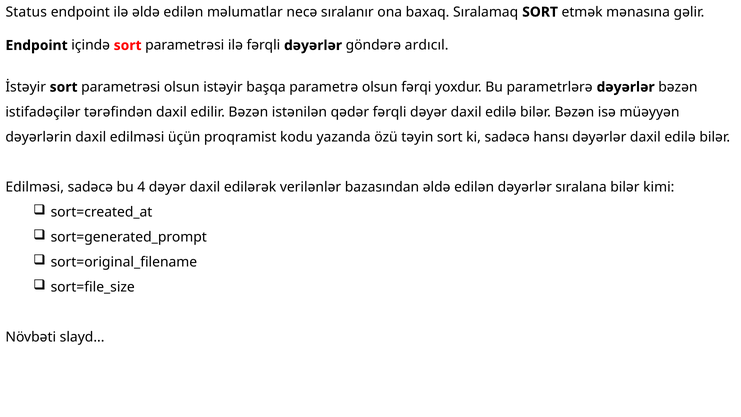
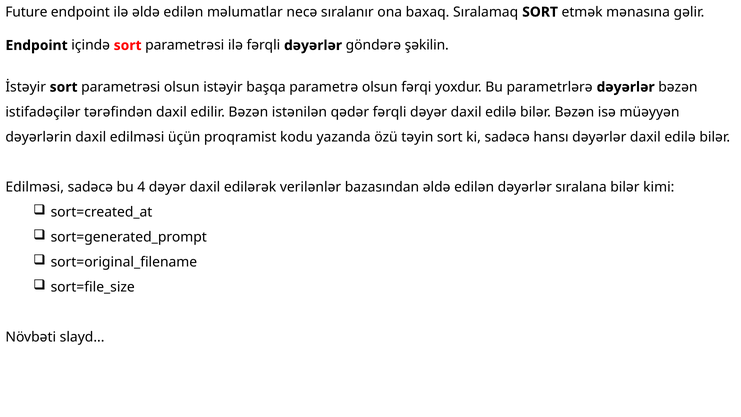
Status: Status -> Future
ardıcıl: ardıcıl -> şəkilin
